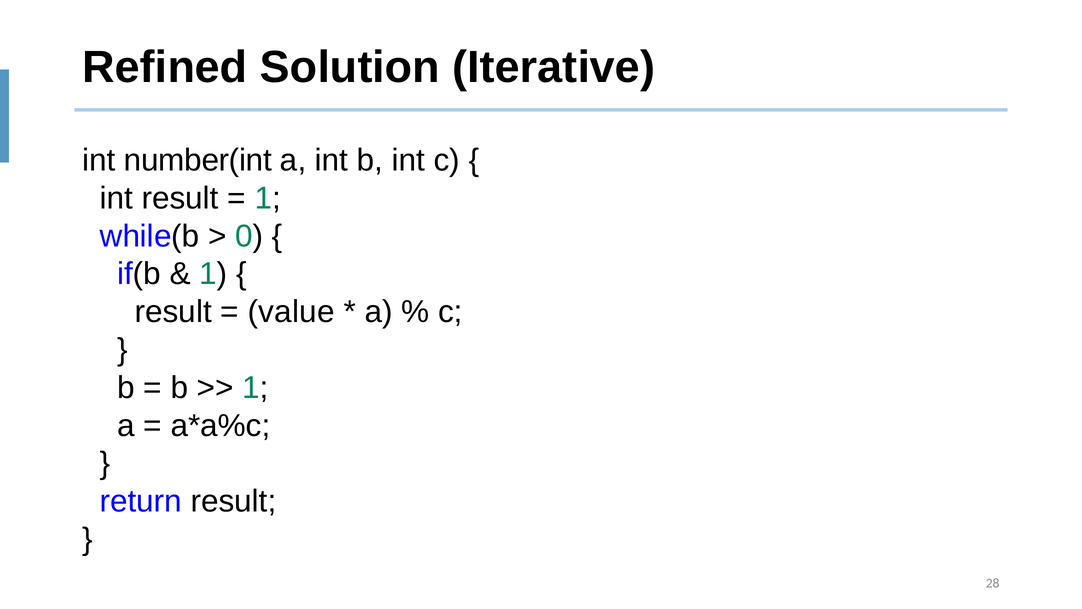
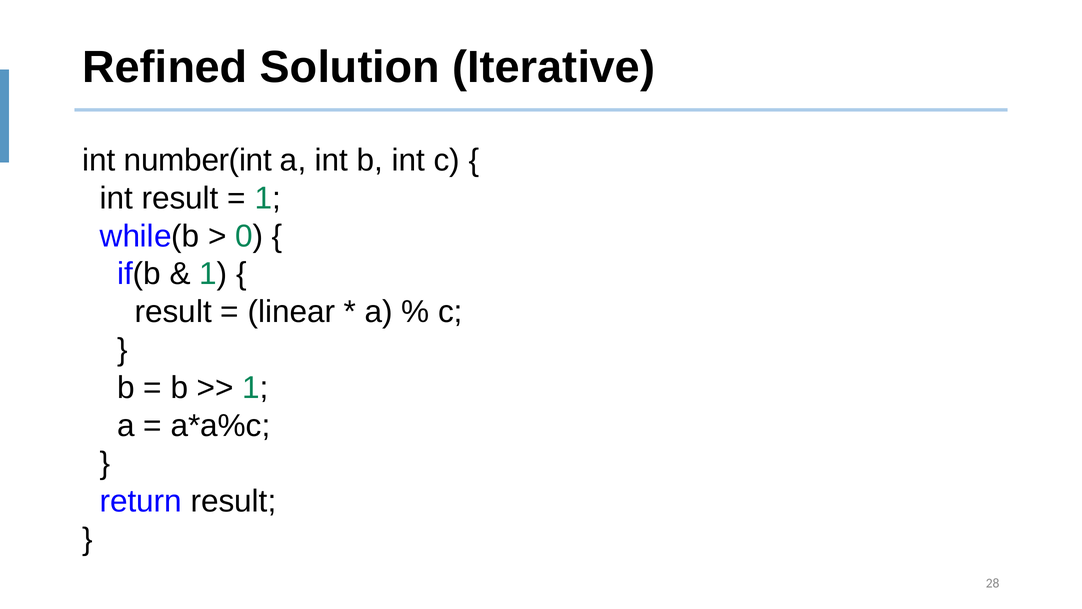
value: value -> linear
